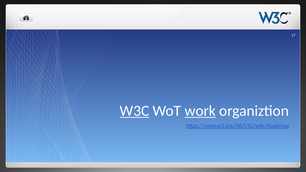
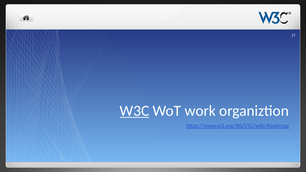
work underline: present -> none
